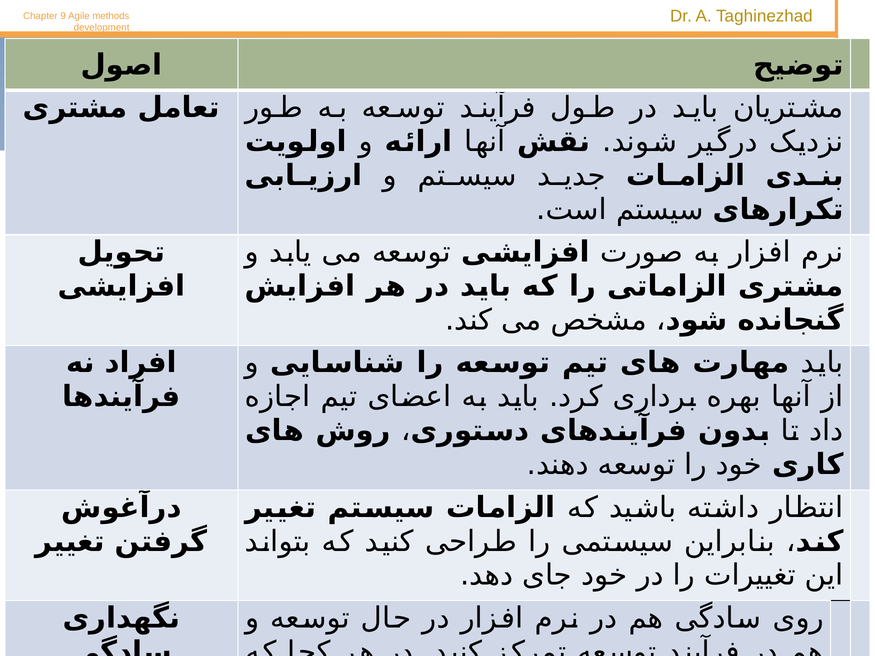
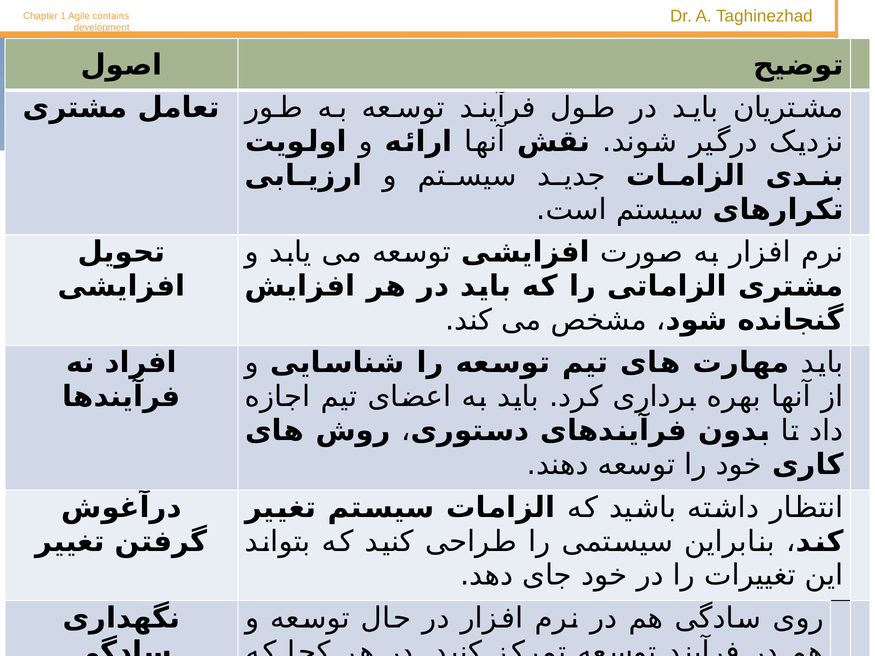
9: 9 -> 1
methods at (111, 16): methods -> contains
